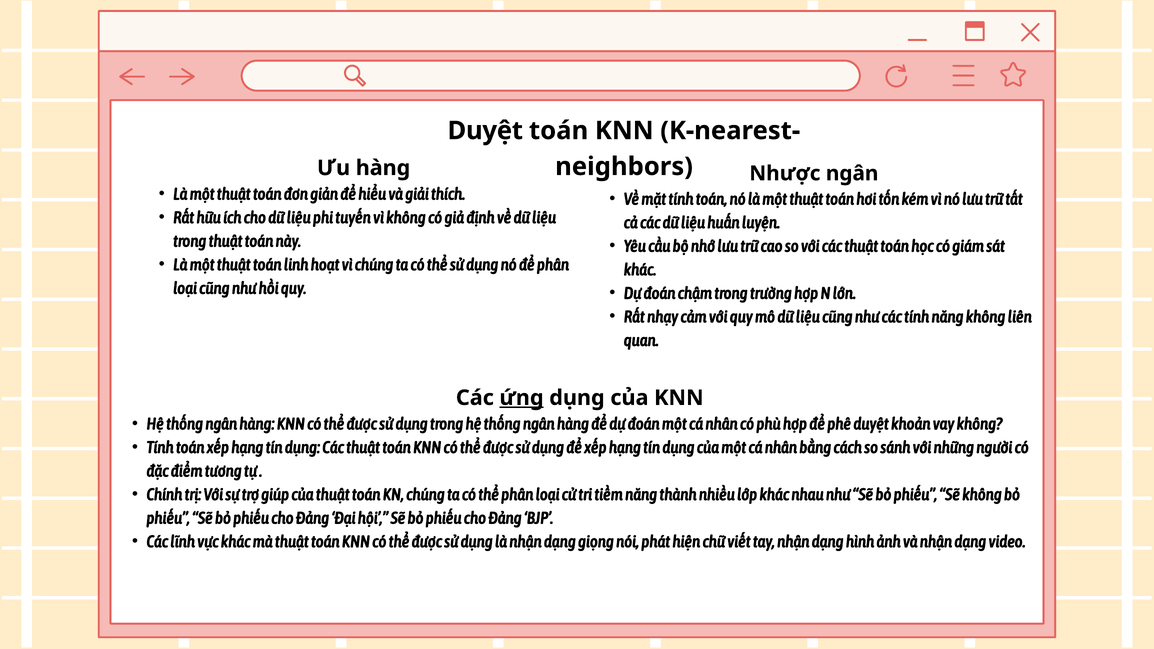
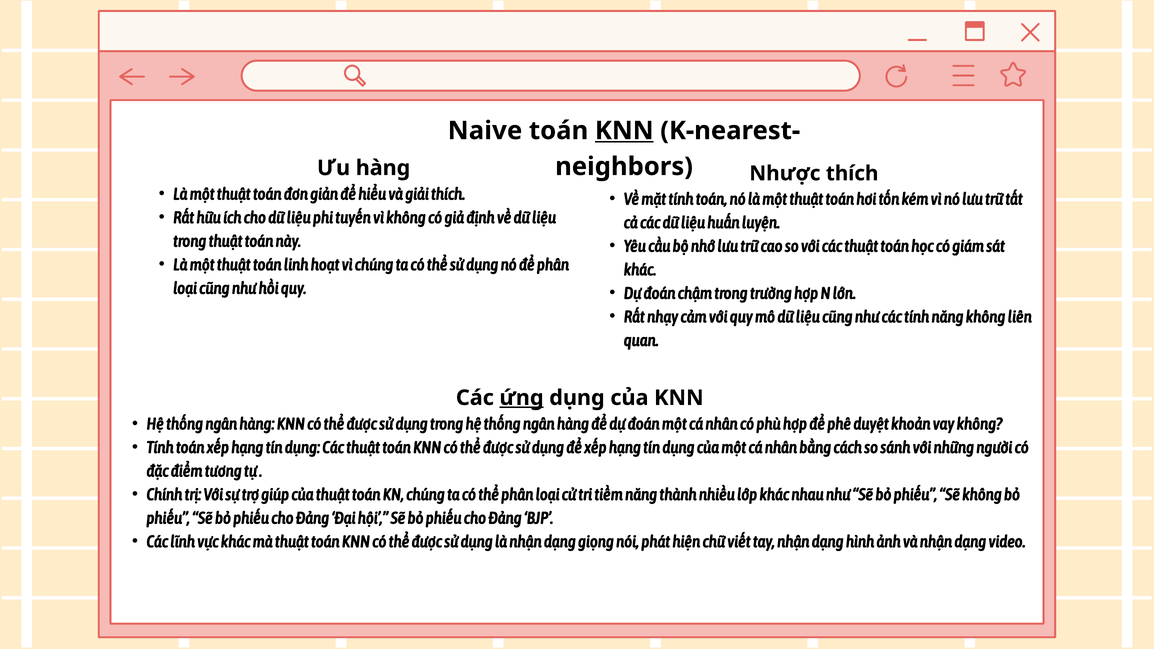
Duyệt at (485, 131): Duyệt -> Naive
KNN at (624, 131) underline: none -> present
Nhược ngân: ngân -> thích
